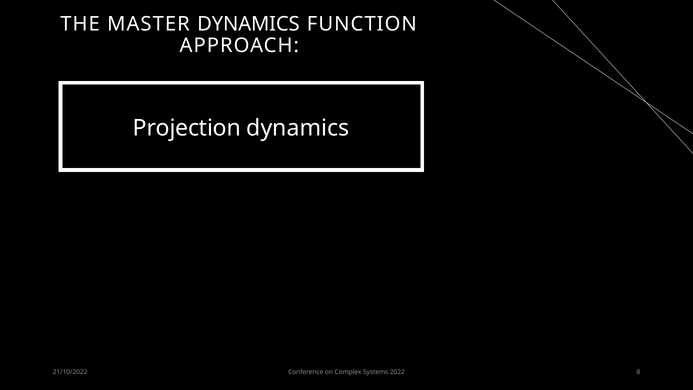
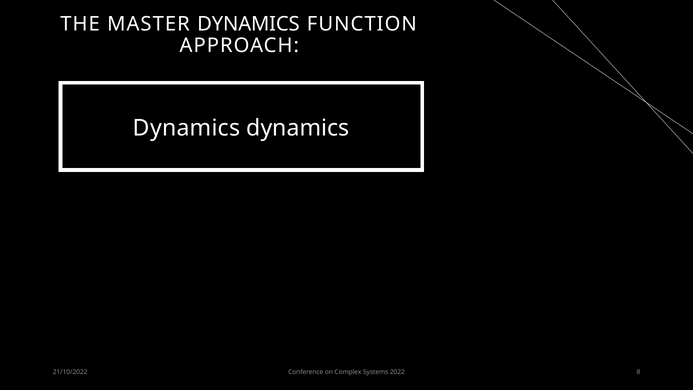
Projection at (187, 128): Projection -> Dynamics
